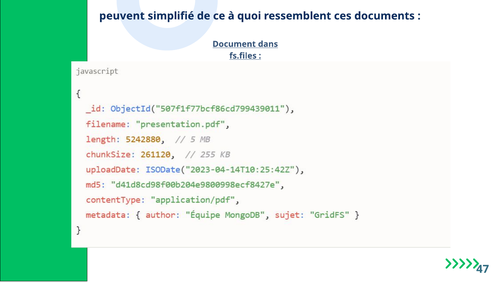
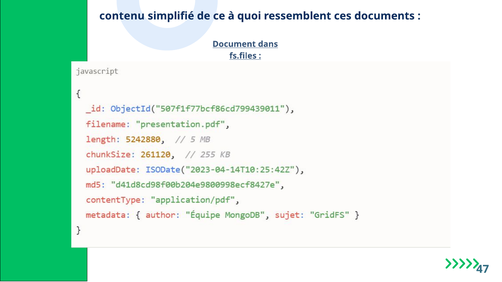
peuvent: peuvent -> contenu
